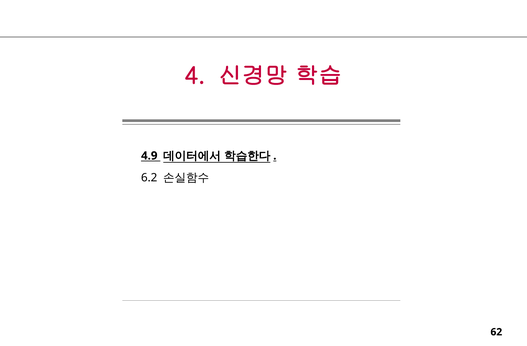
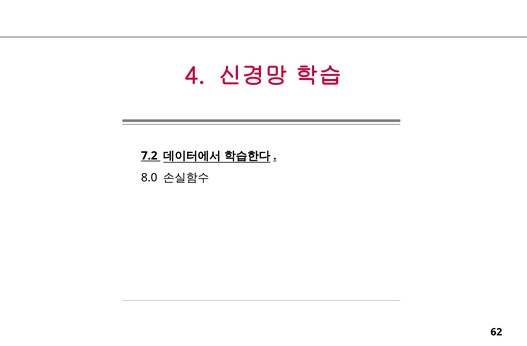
4.9: 4.9 -> 7.2
6.2: 6.2 -> 8.0
